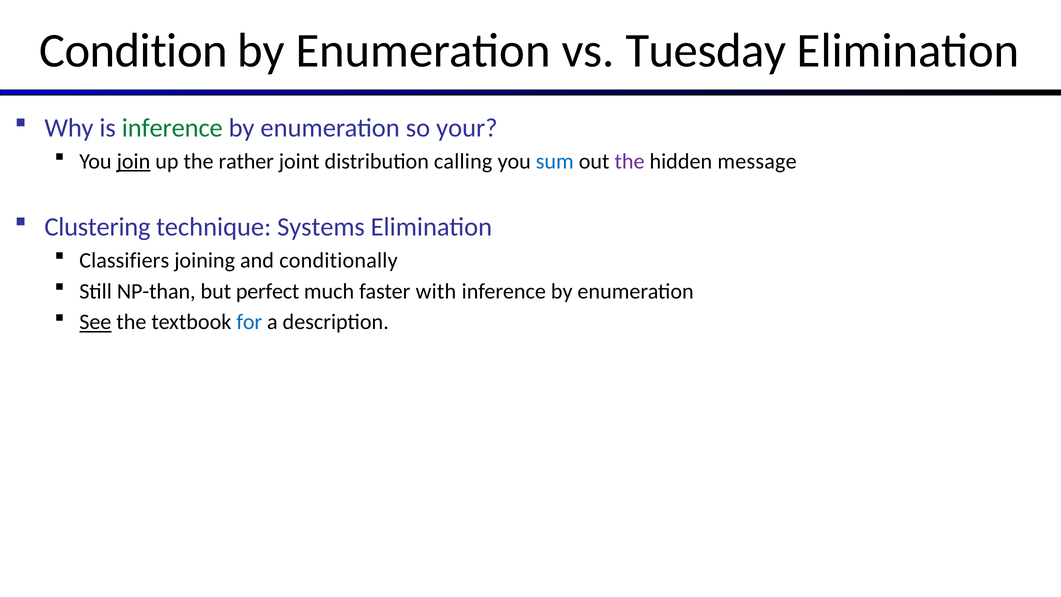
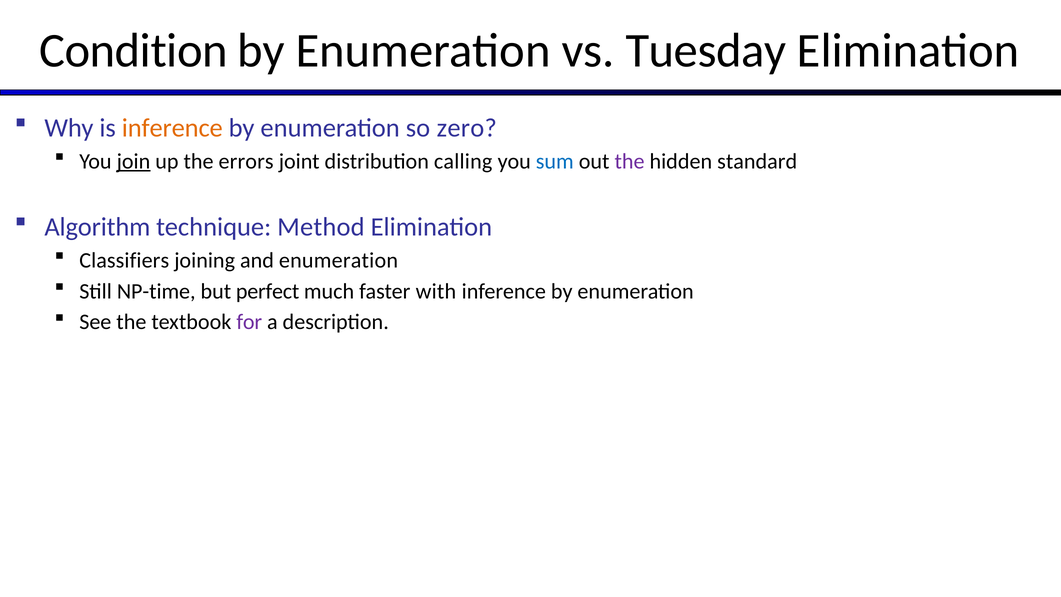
inference at (172, 128) colour: green -> orange
your: your -> zero
rather: rather -> errors
message: message -> standard
Clustering: Clustering -> Algorithm
Systems: Systems -> Method
and conditionally: conditionally -> enumeration
NP-than: NP-than -> NP-time
See underline: present -> none
for colour: blue -> purple
